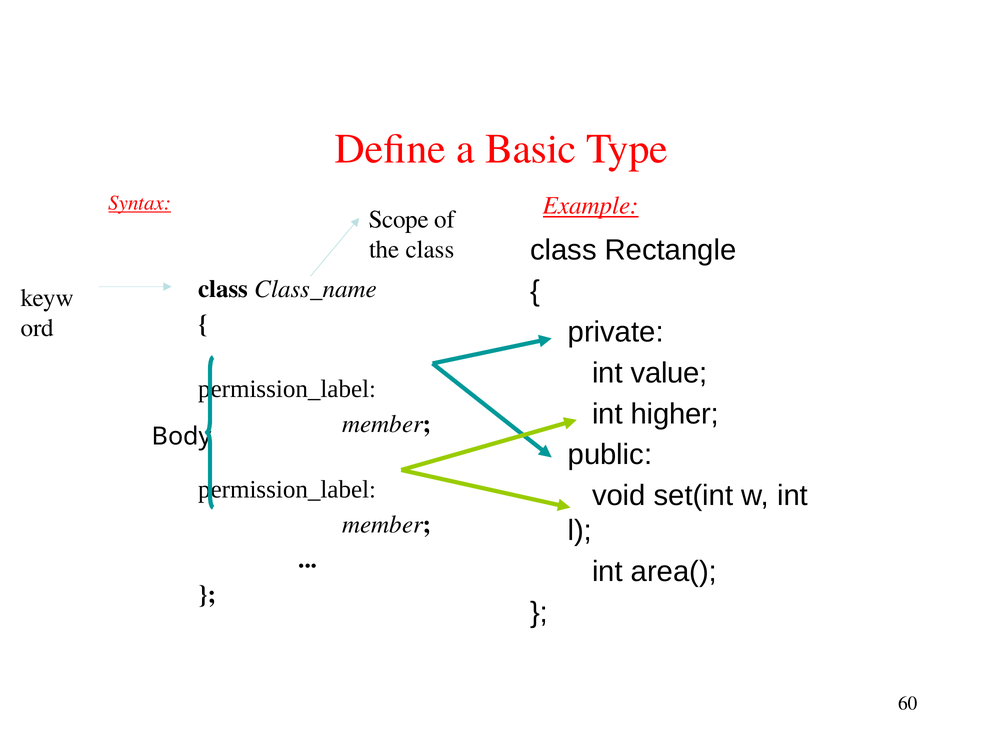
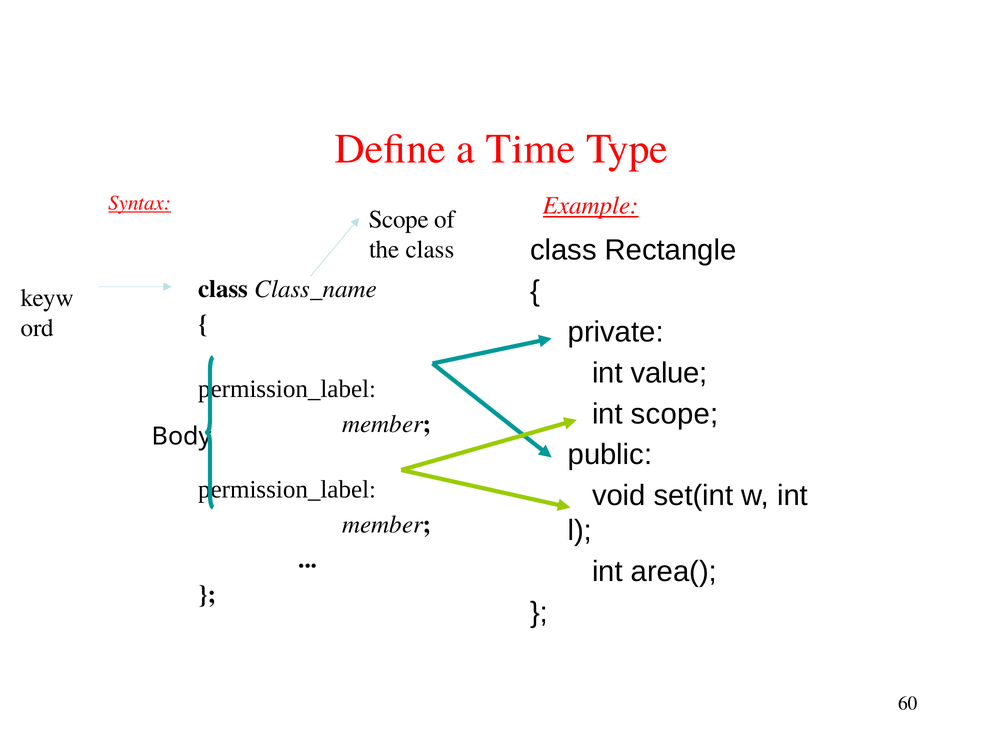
Basic: Basic -> Time
int higher: higher -> scope
